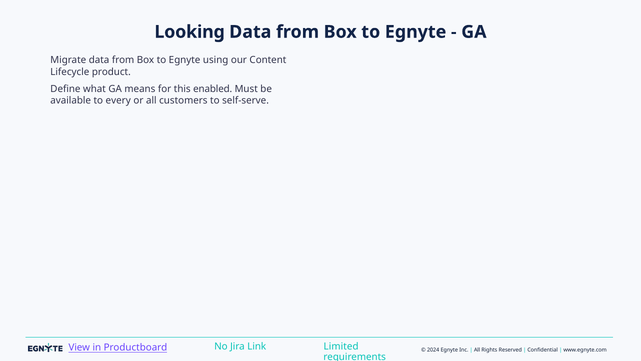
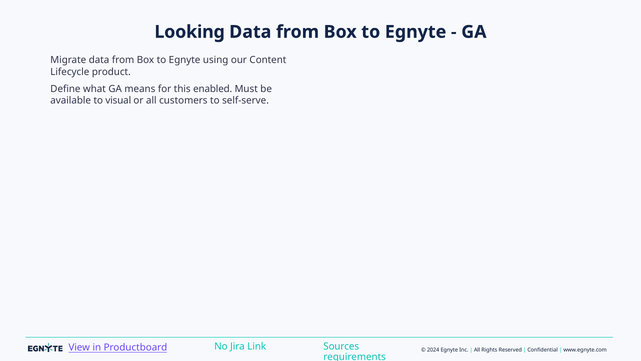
every: every -> visual
Limited: Limited -> Sources
